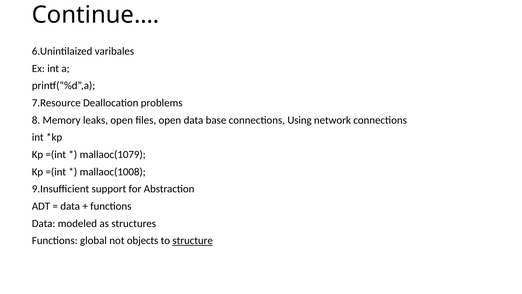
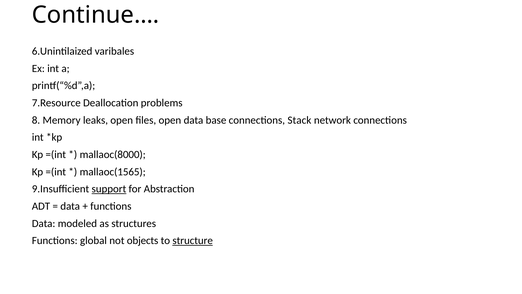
Using: Using -> Stack
mallaoc(1079: mallaoc(1079 -> mallaoc(8000
mallaoc(1008: mallaoc(1008 -> mallaoc(1565
support underline: none -> present
